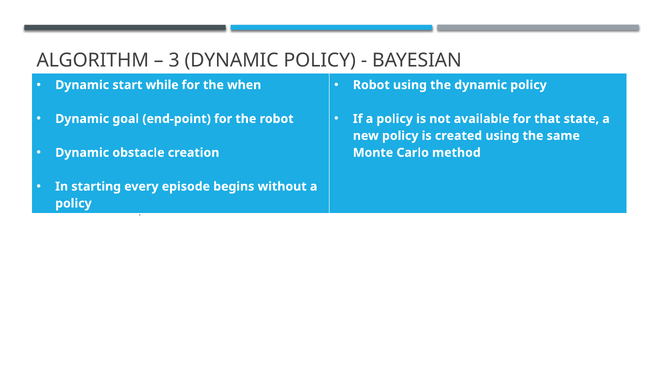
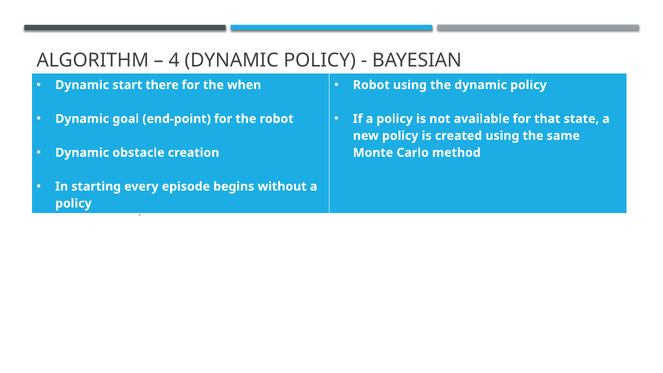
3: 3 -> 4
start while: while -> there
